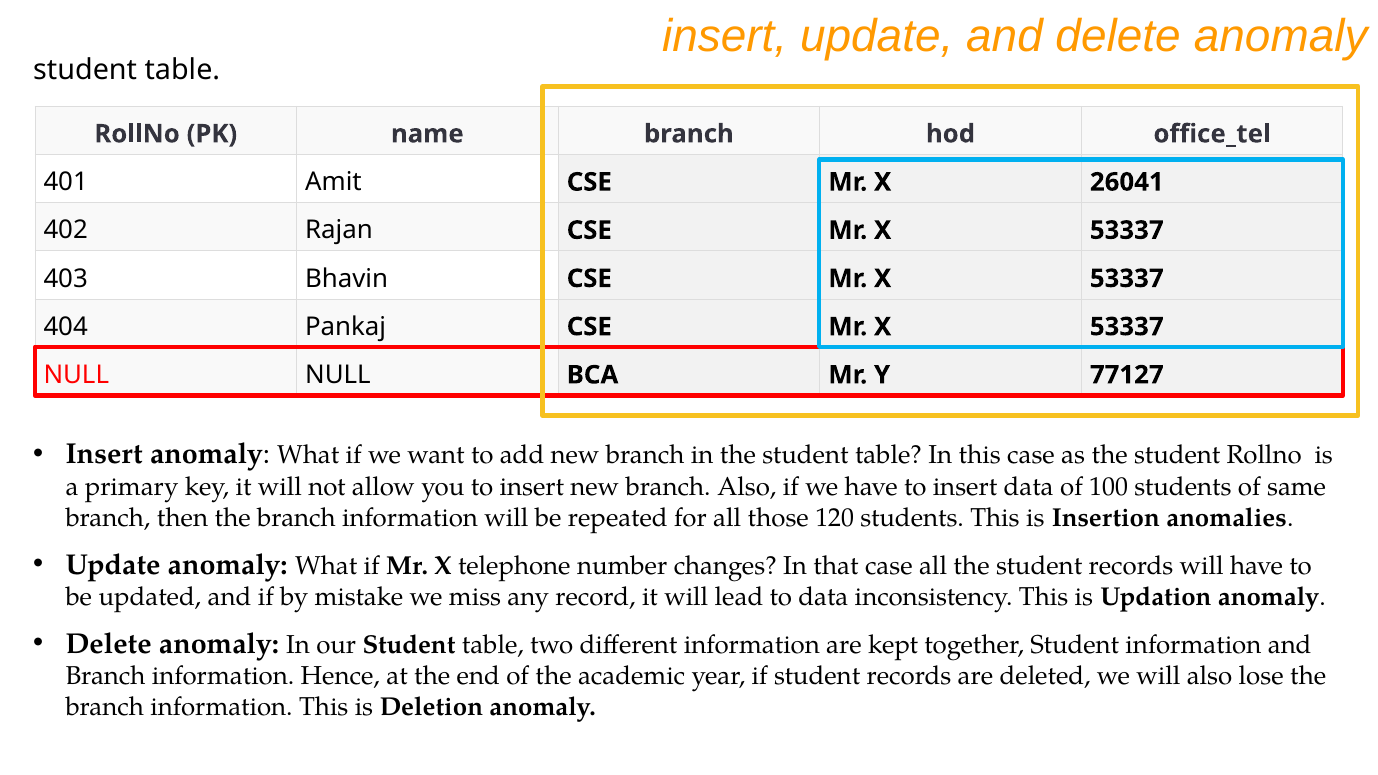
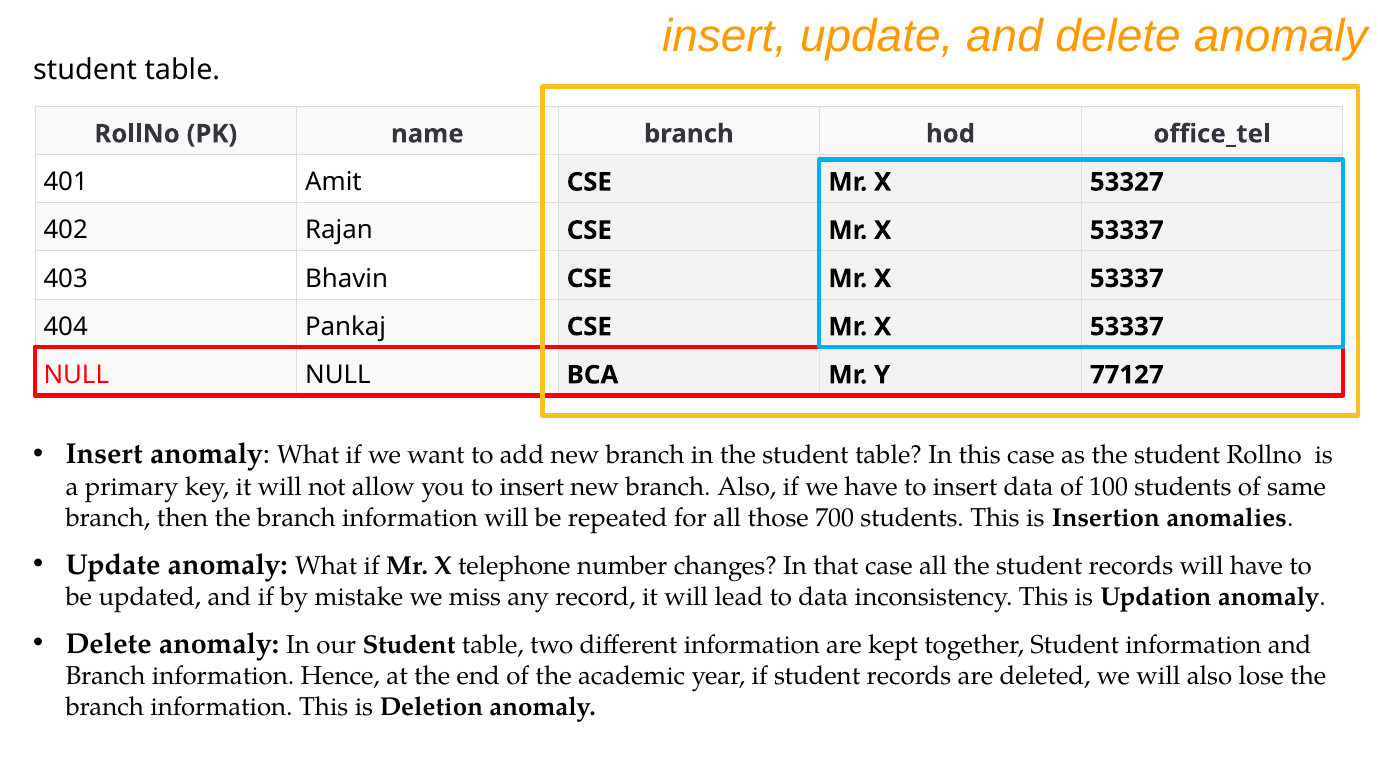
26041: 26041 -> 53327
120: 120 -> 700
